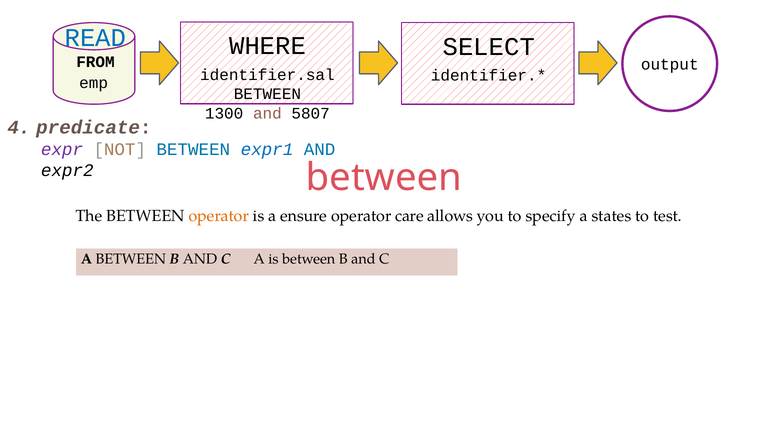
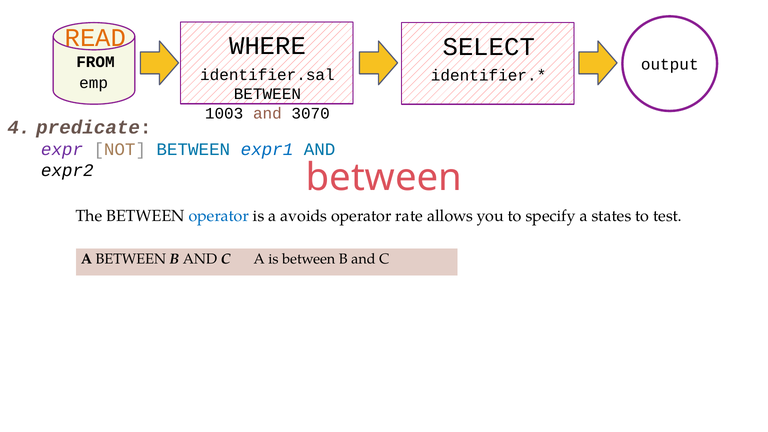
READ colour: blue -> orange
1300: 1300 -> 1003
5807: 5807 -> 3070
operator at (219, 216) colour: orange -> blue
ensure: ensure -> avoids
care: care -> rate
